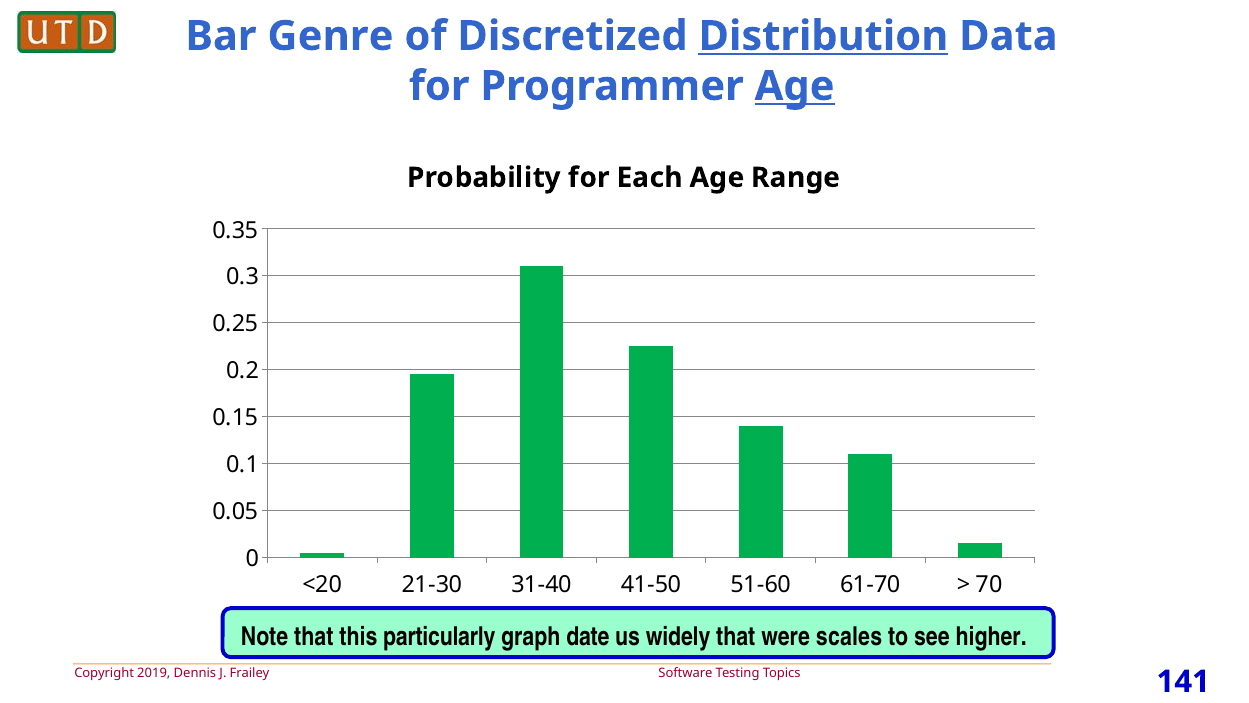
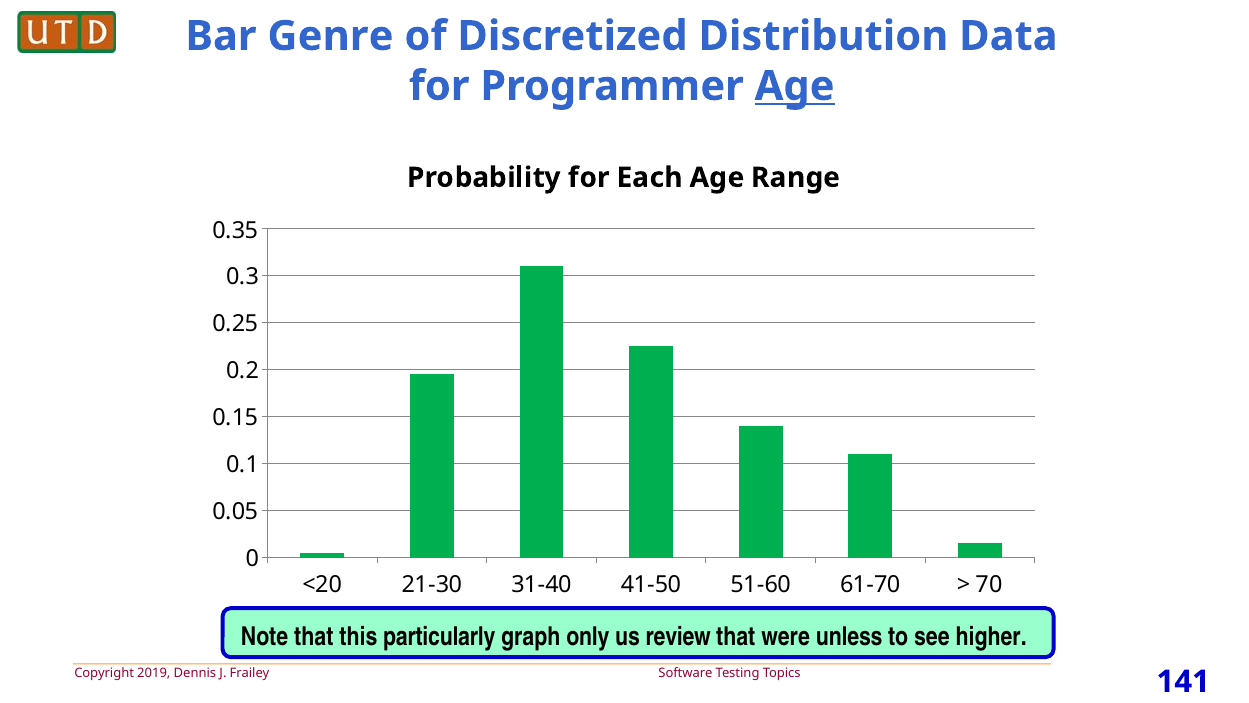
Distribution underline: present -> none
date: date -> only
widely: widely -> review
scales: scales -> unless
